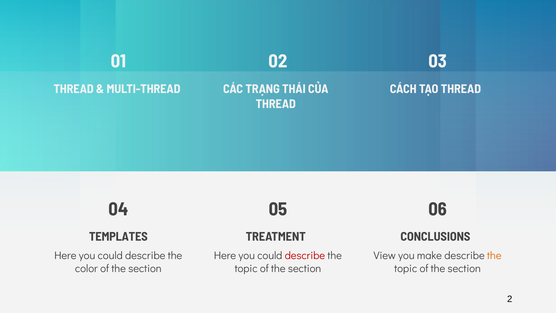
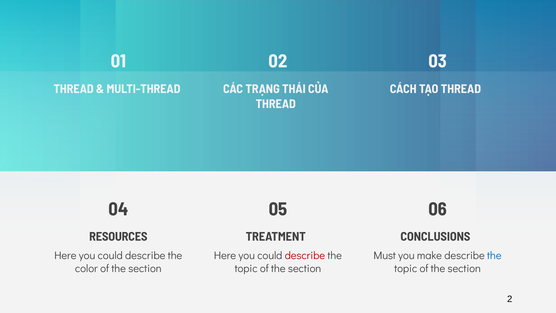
TEMPLATES: TEMPLATES -> RESOURCES
View: View -> Must
the at (494, 256) colour: orange -> blue
